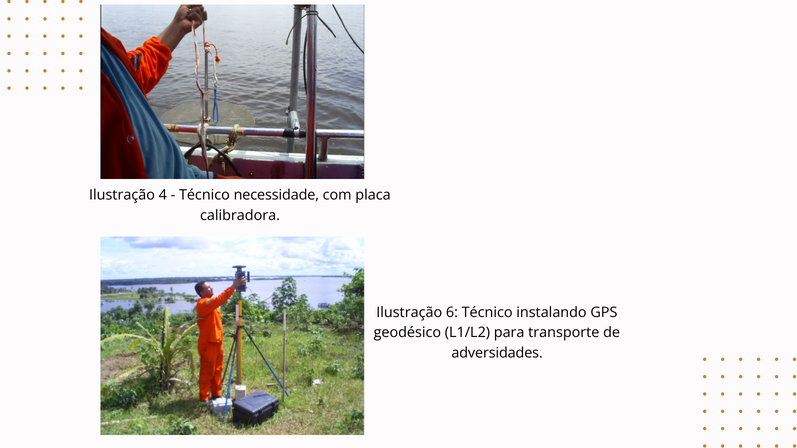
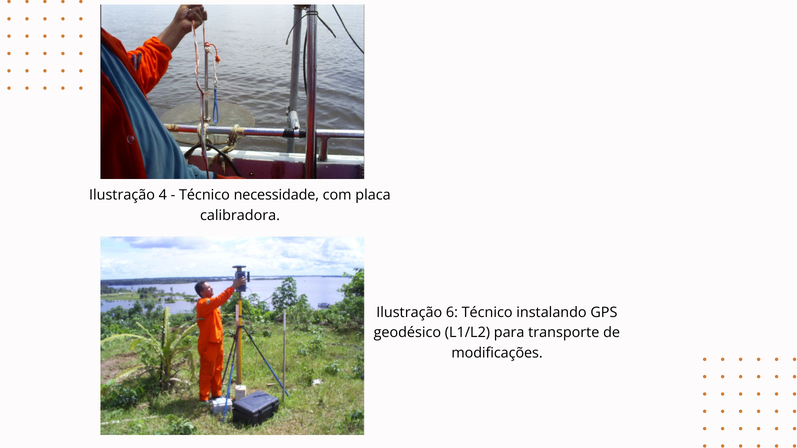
adversidades: adversidades -> modificações
